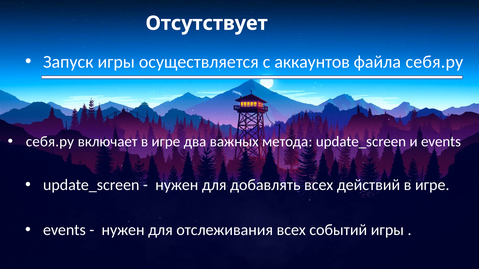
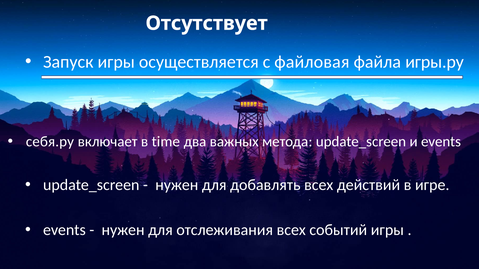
аккаунтов: аккаунтов -> файловая
файла себя.py: себя.py -> игры.py
включает в игре: игре -> time
